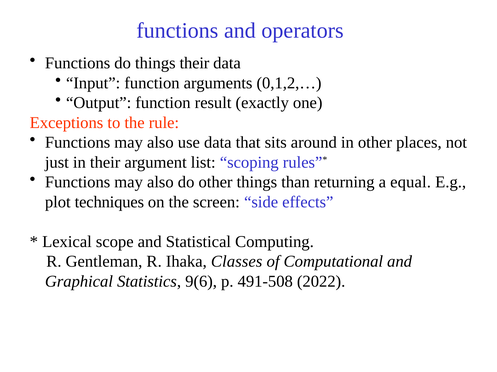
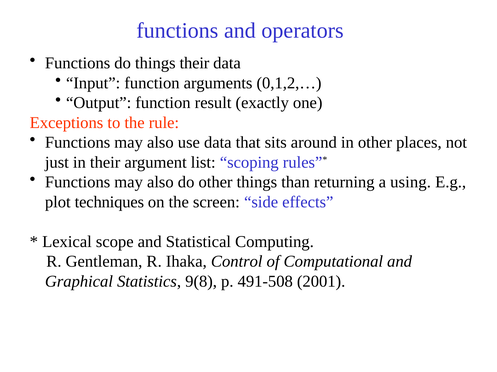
equal: equal -> using
Classes: Classes -> Control
9(6: 9(6 -> 9(8
2022: 2022 -> 2001
